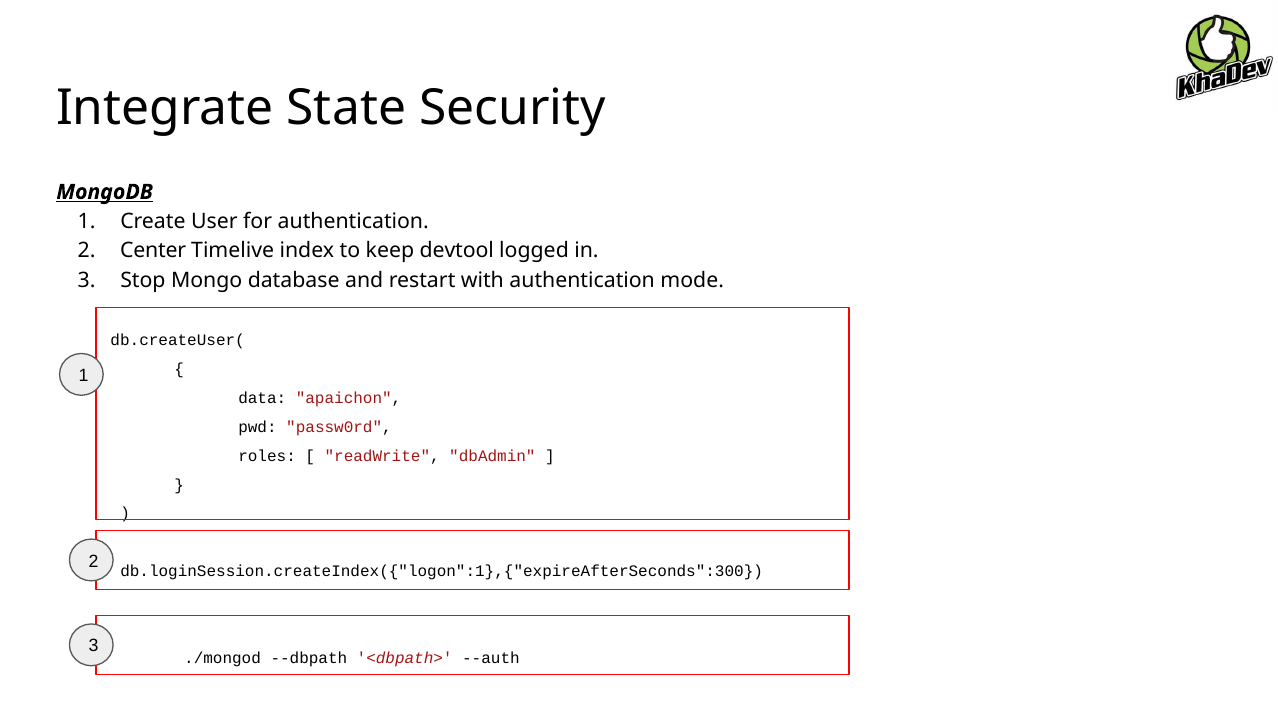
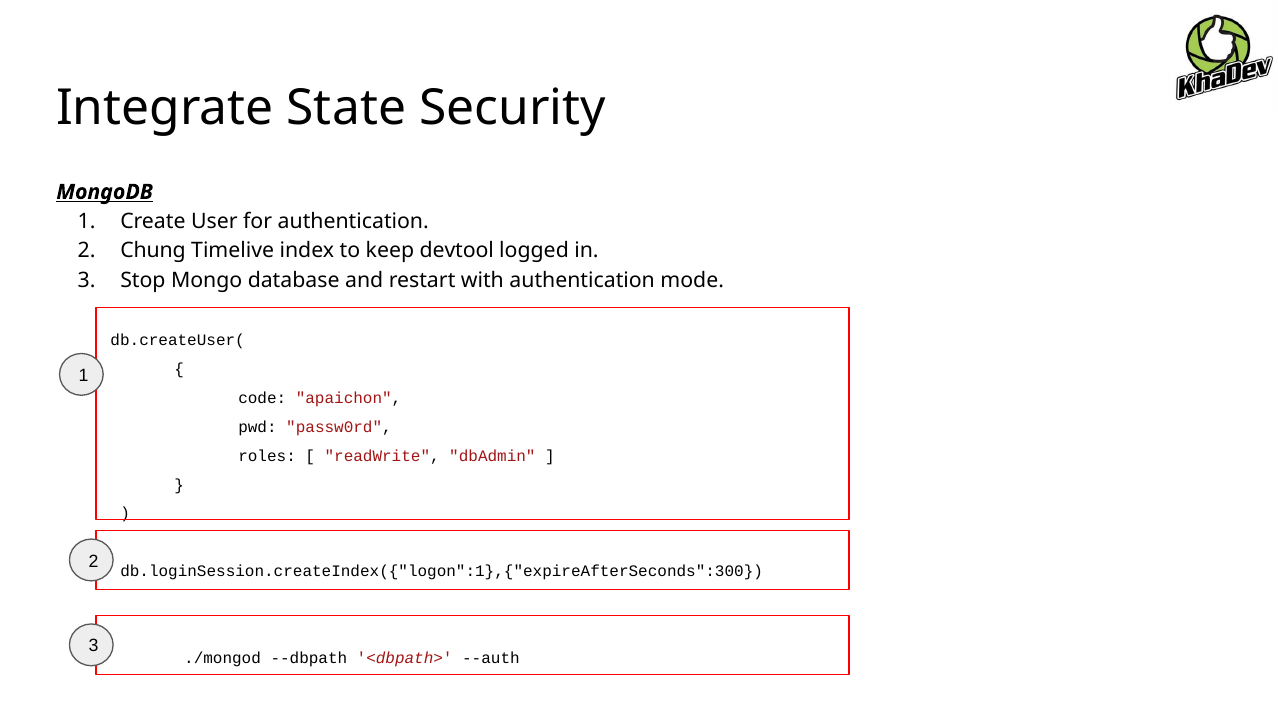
Center: Center -> Chung
data: data -> code
